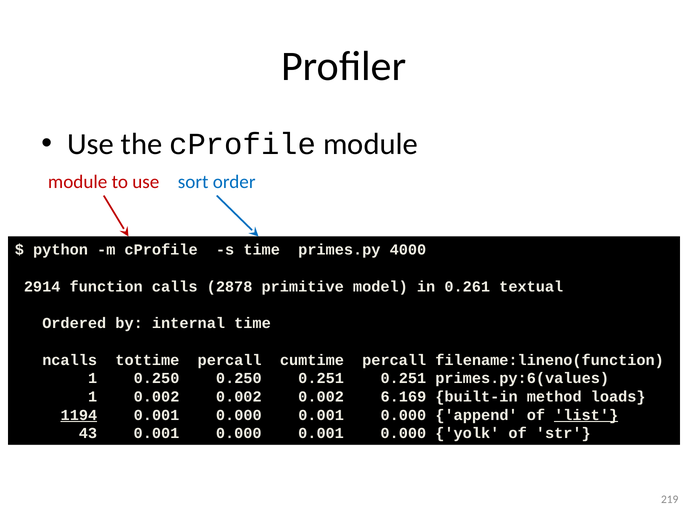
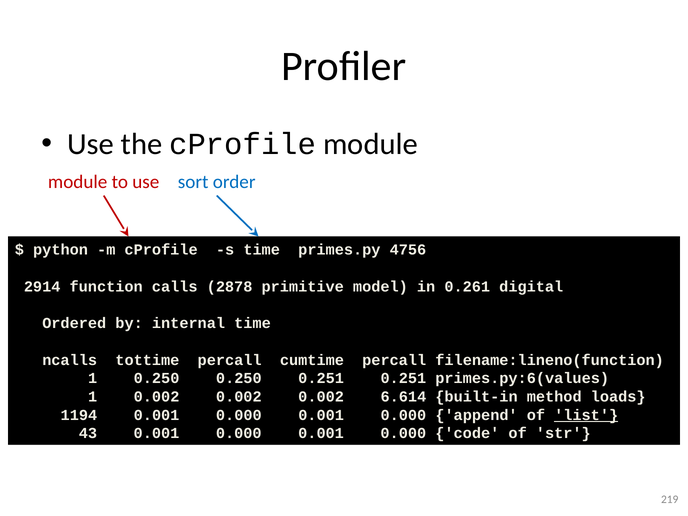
4000: 4000 -> 4756
textual: textual -> digital
6.169: 6.169 -> 6.614
1194 underline: present -> none
yolk: yolk -> code
